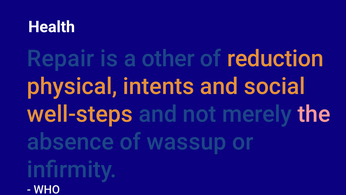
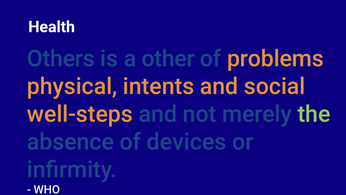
Repair: Repair -> Others
reduction: reduction -> problems
the colour: pink -> light green
wassup: wassup -> devices
